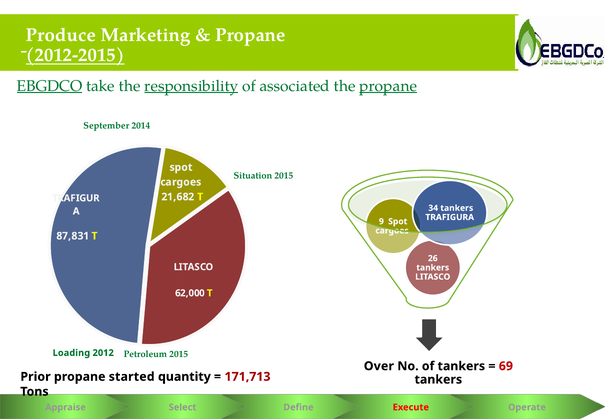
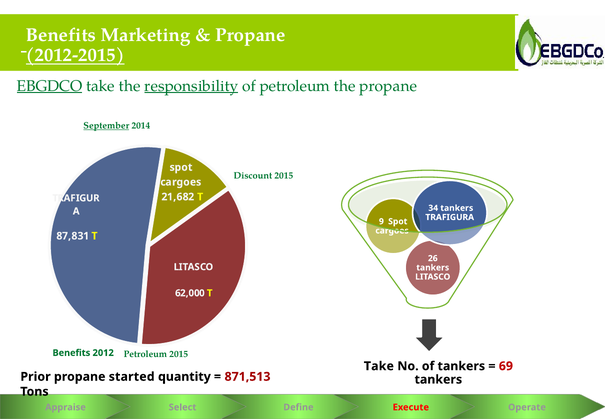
Produce at (61, 35): Produce -> Benefits
of associated: associated -> petroleum
propane at (388, 86) underline: present -> none
September underline: none -> present
Situation: Situation -> Discount
Loading at (71, 353): Loading -> Benefits
Over at (379, 366): Over -> Take
171,713: 171,713 -> 871,513
